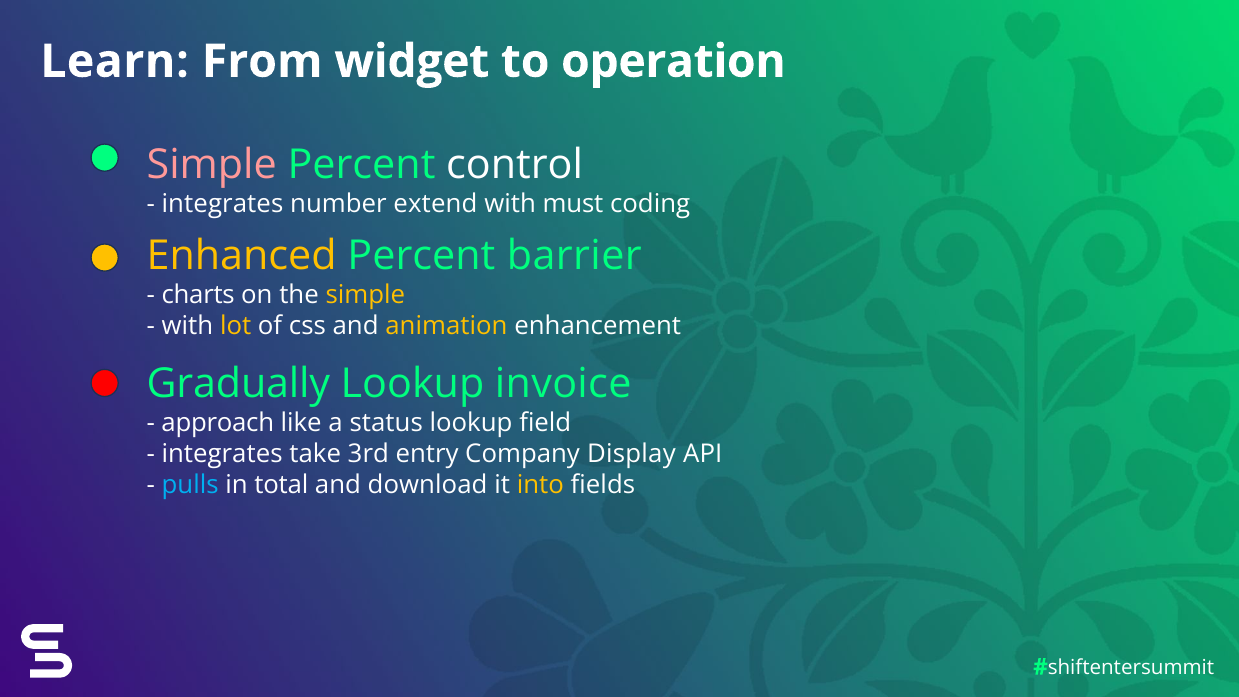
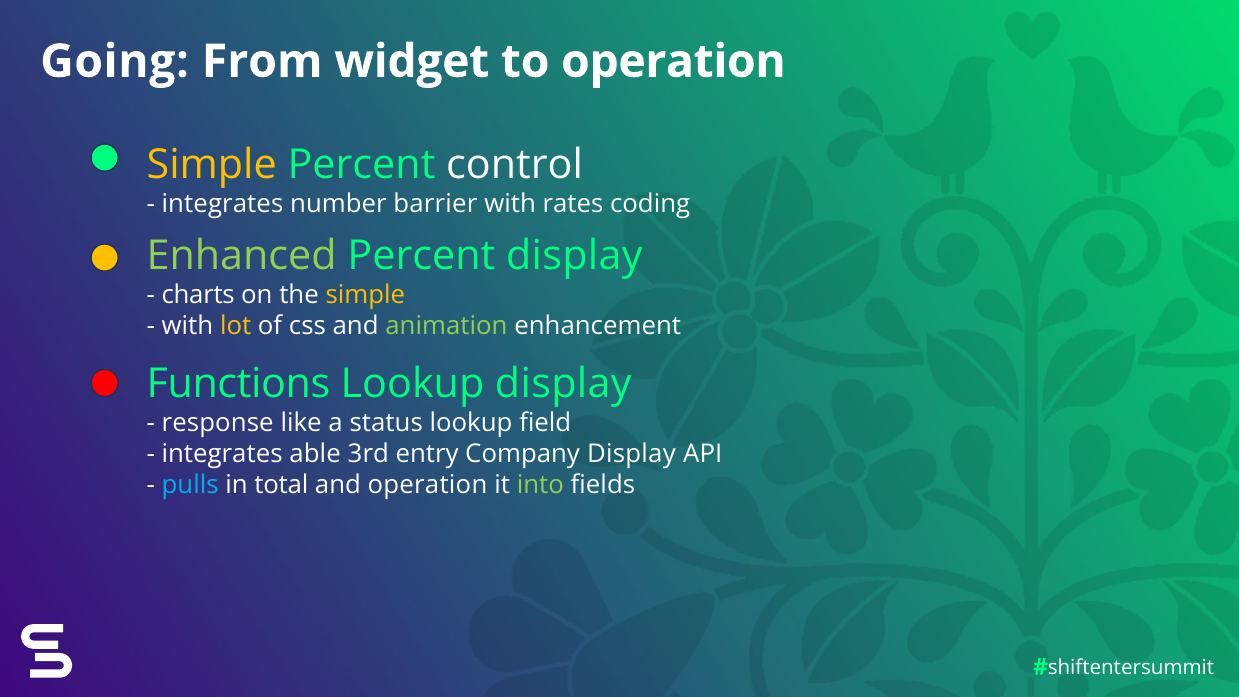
Learn: Learn -> Going
Simple at (212, 165) colour: pink -> yellow
extend: extend -> barrier
must: must -> rates
Enhanced colour: yellow -> light green
Percent barrier: barrier -> display
animation colour: yellow -> light green
Gradually: Gradually -> Functions
Lookup invoice: invoice -> display
approach: approach -> response
take: take -> able
and download: download -> operation
into colour: yellow -> light green
